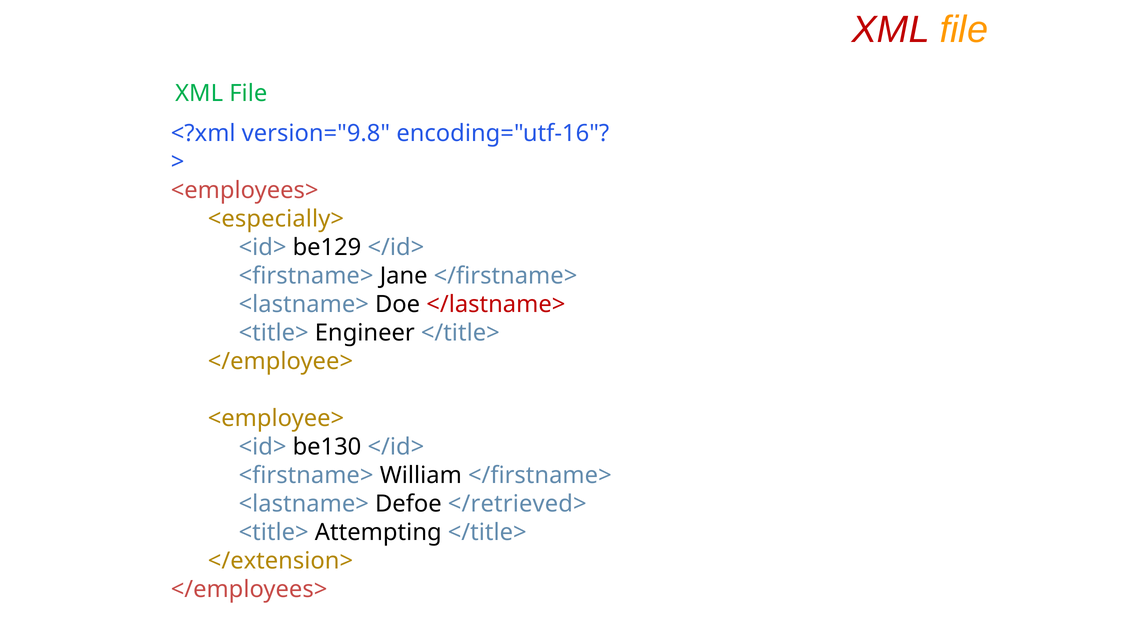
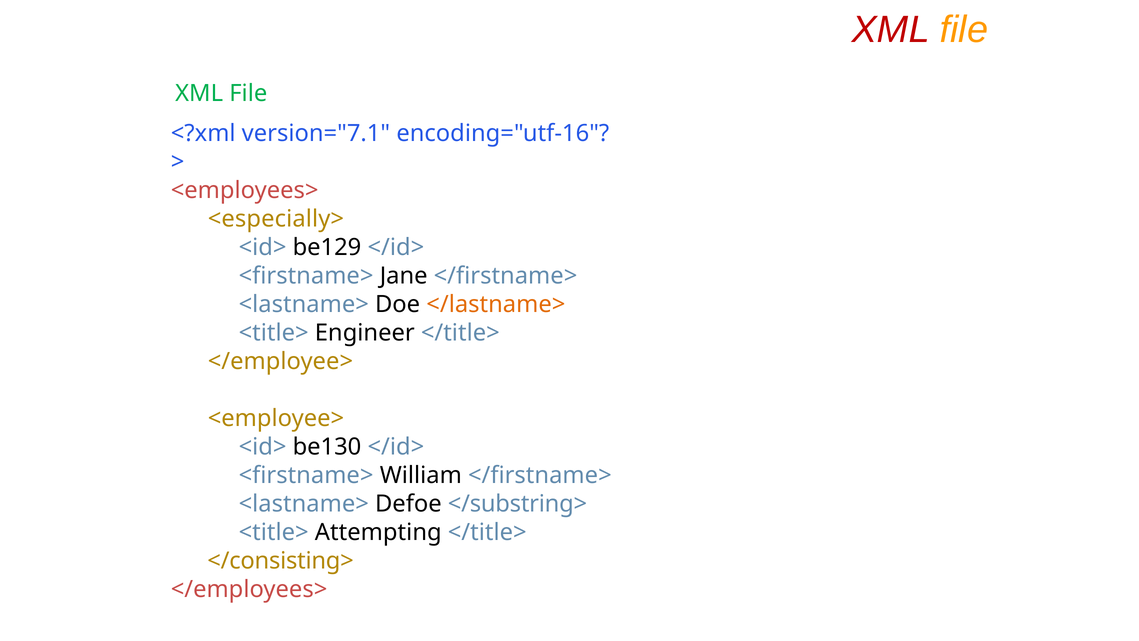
version="9.8: version="9.8 -> version="7.1
</lastname> colour: red -> orange
</retrieved>: </retrieved> -> </substring>
</extension>: </extension> -> </consisting>
